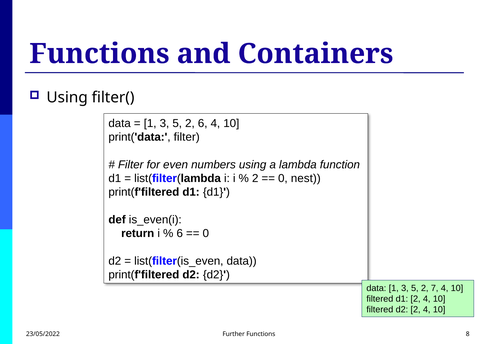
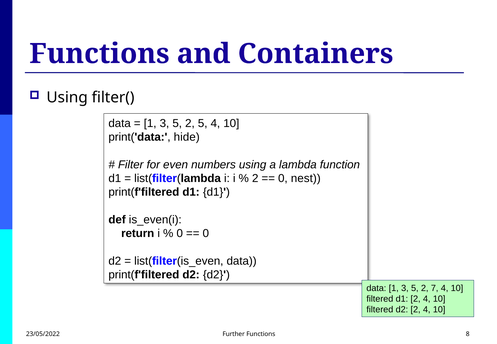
2 6: 6 -> 5
print('data filter: filter -> hide
6 at (180, 234): 6 -> 0
